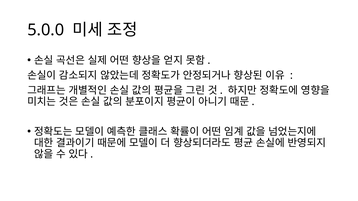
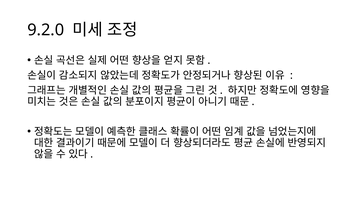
5.0.0: 5.0.0 -> 9.2.0
